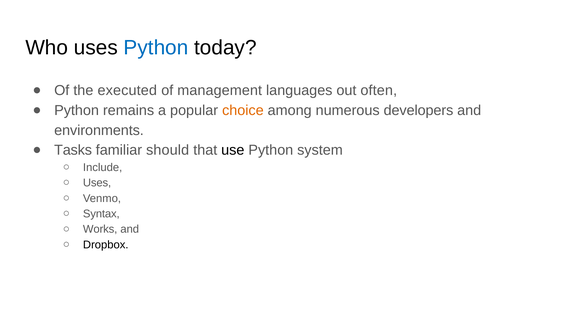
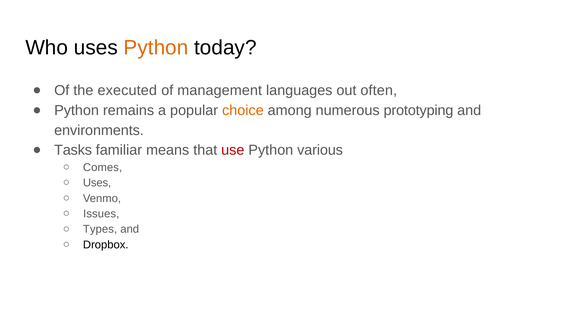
Python at (156, 48) colour: blue -> orange
developers: developers -> prototyping
should: should -> means
use colour: black -> red
system: system -> various
Include: Include -> Comes
Syntax: Syntax -> Issues
Works: Works -> Types
